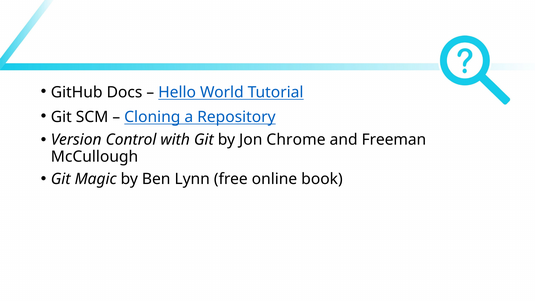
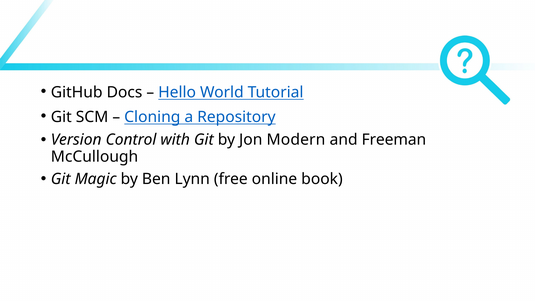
Chrome: Chrome -> Modern
